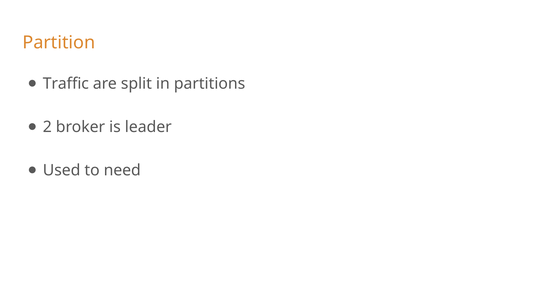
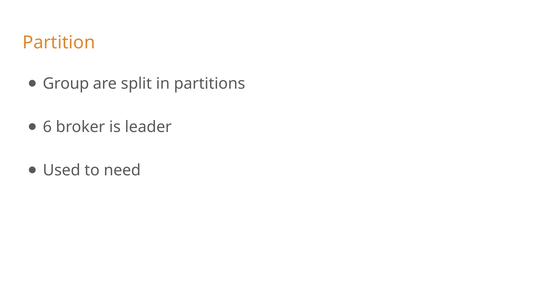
Traffic: Traffic -> Group
2: 2 -> 6
